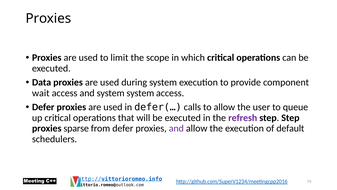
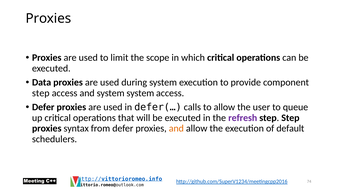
wait at (41, 93): wait -> step
sparse: sparse -> syntax
and at (176, 128) colour: purple -> orange
